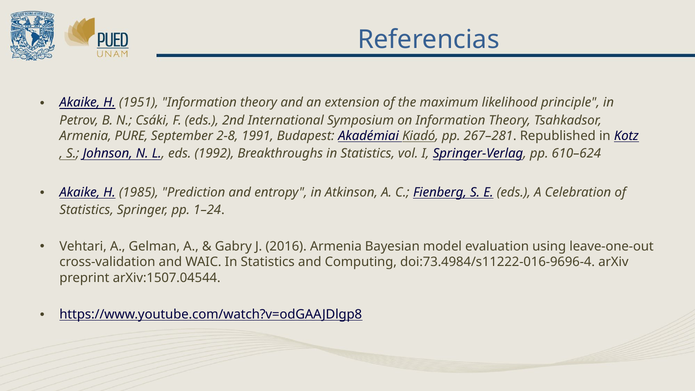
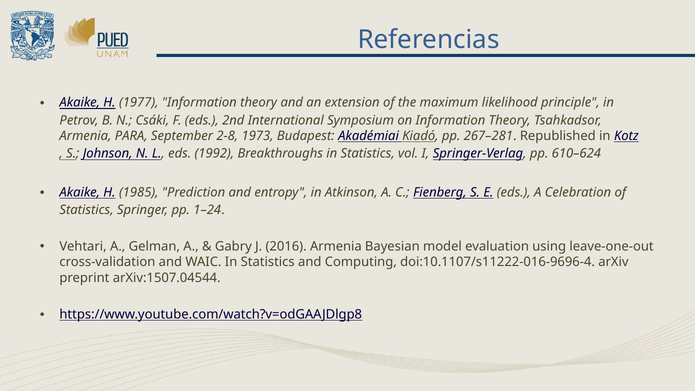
1951: 1951 -> 1977
PURE: PURE -> PARA
1991: 1991 -> 1973
doi:73.4984/s11222-016-9696-4: doi:73.4984/s11222-016-9696-4 -> doi:10.1107/s11222-016-9696-4
